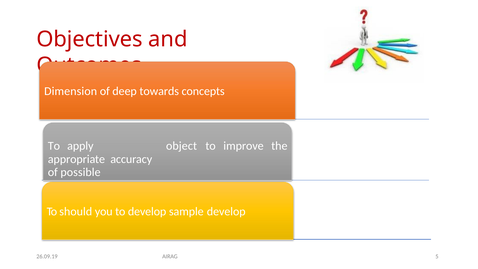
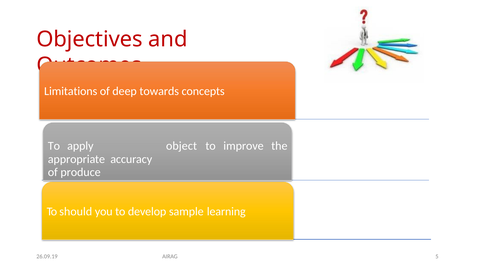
Dimension: Dimension -> Limitations
possible: possible -> produce
sample develop: develop -> learning
